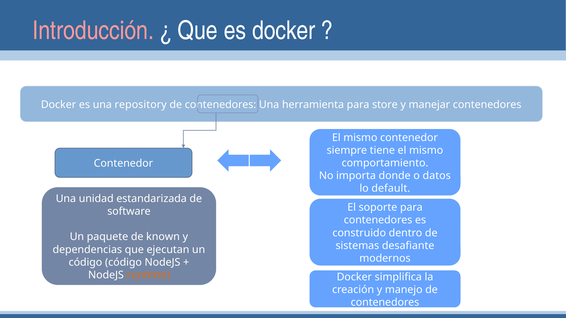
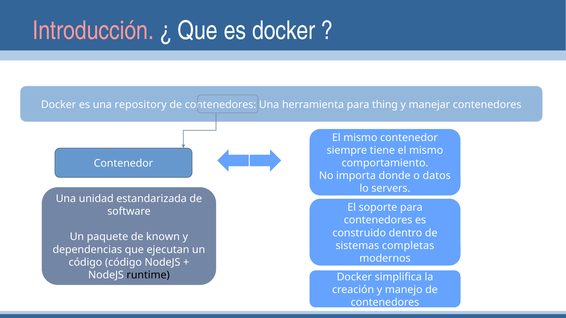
store: store -> thing
default: default -> servers
desafiante: desafiante -> completas
runtime colour: orange -> black
